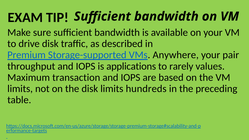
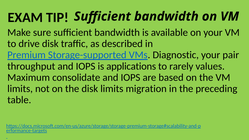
Anywhere: Anywhere -> Diagnostic
transaction: transaction -> consolidate
hundreds: hundreds -> migration
